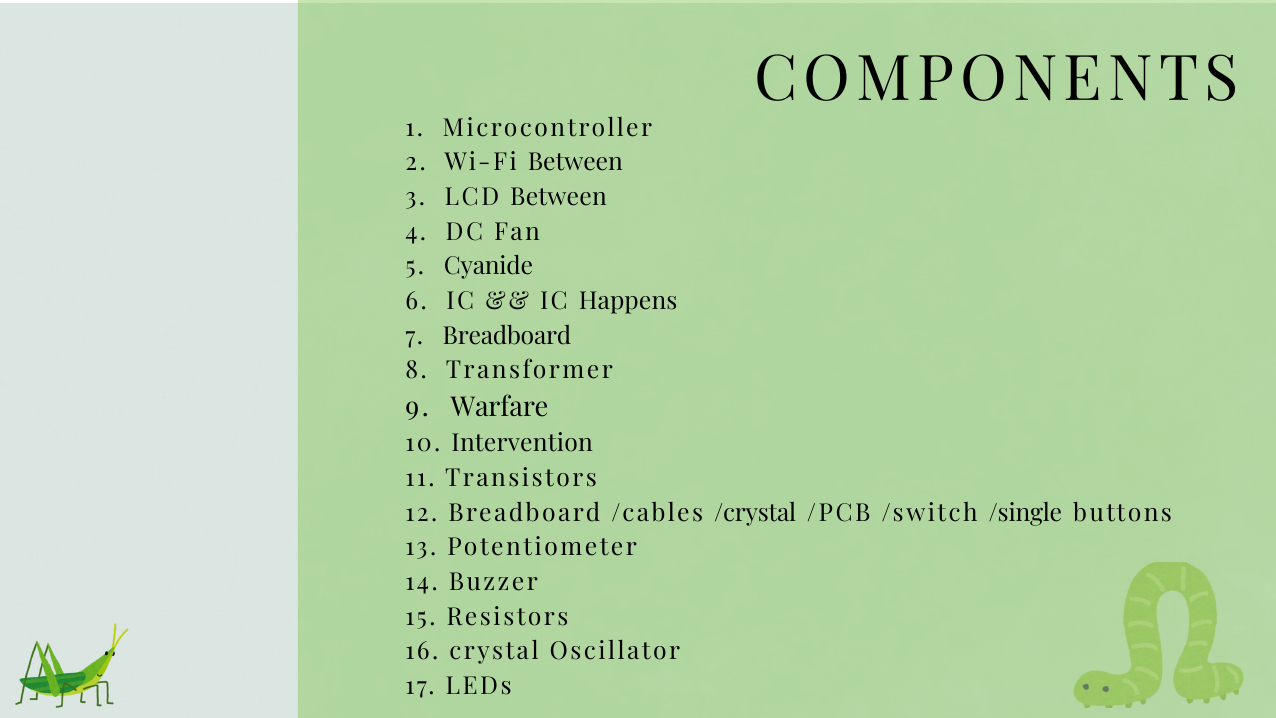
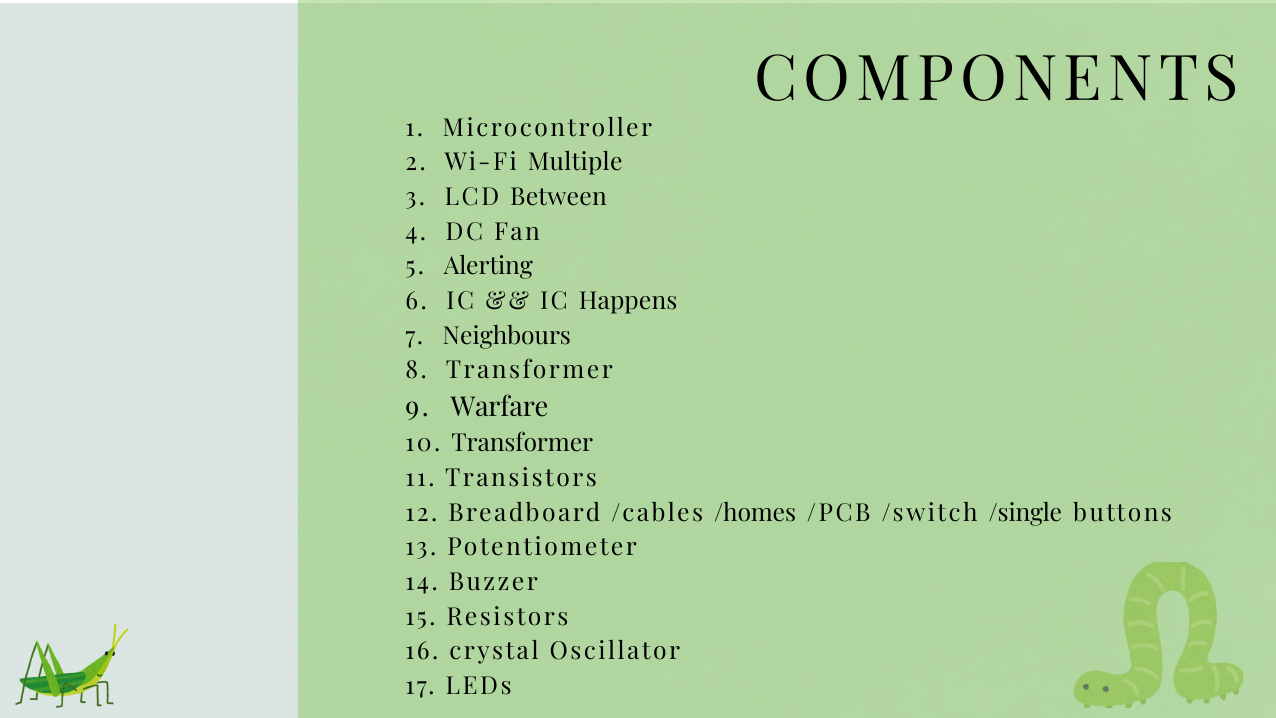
Wi-Fi Between: Between -> Multiple
Cyanide: Cyanide -> Alerting
7 Breadboard: Breadboard -> Neighbours
10 Intervention: Intervention -> Transformer
/crystal: /crystal -> /homes
